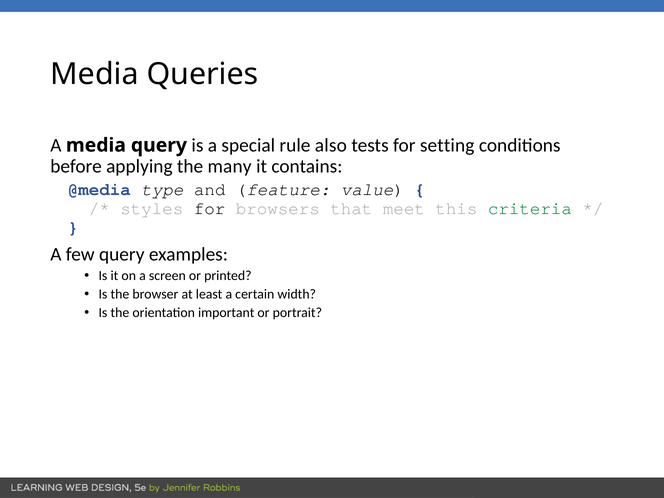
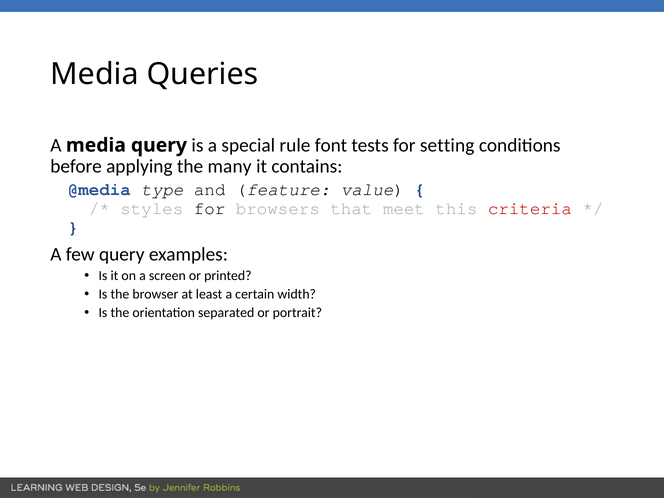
also: also -> font
criteria colour: green -> red
important: important -> separated
